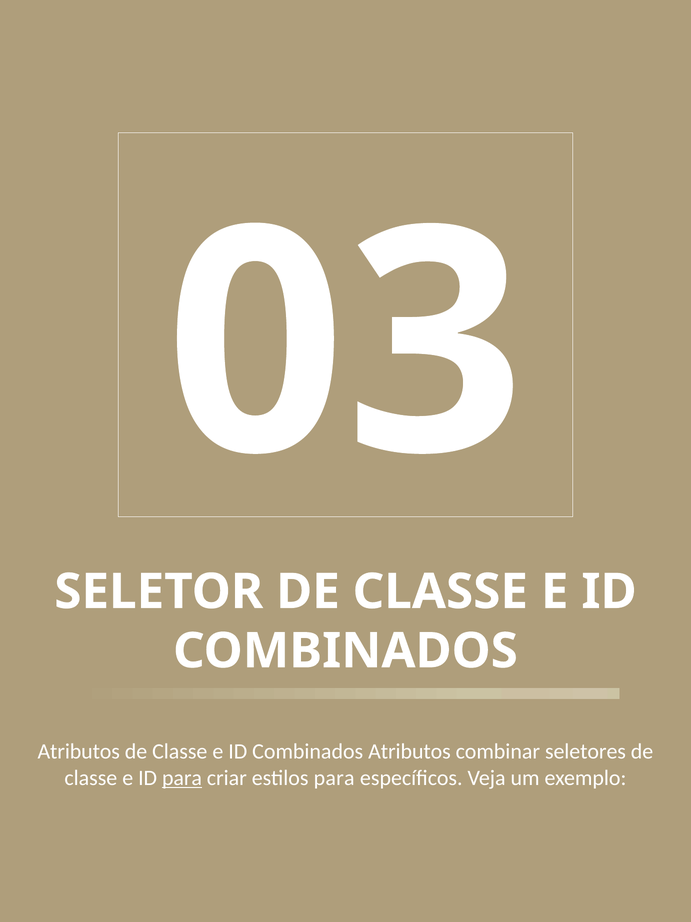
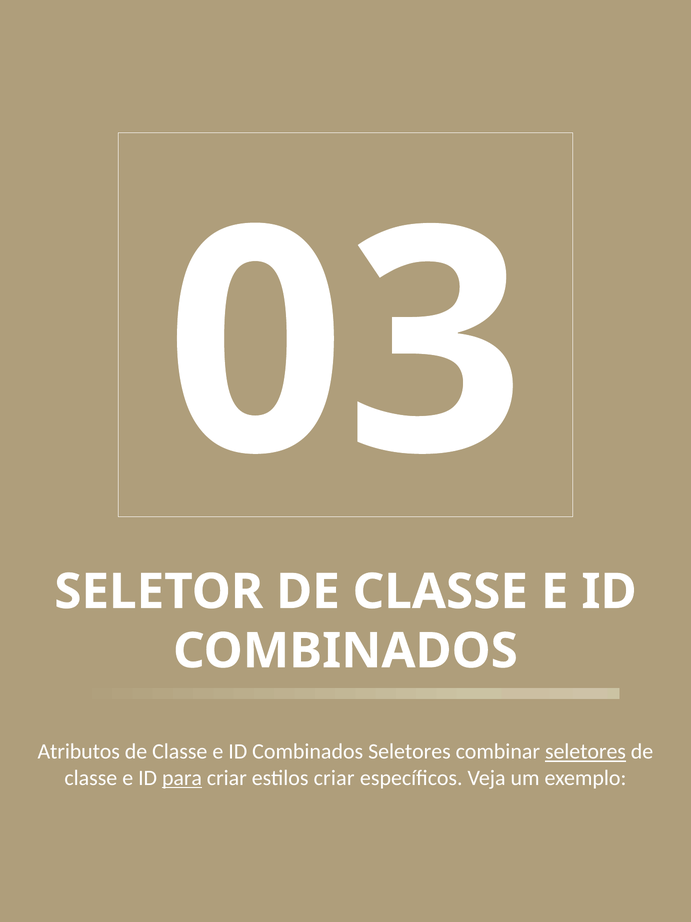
Combinados Atributos: Atributos -> Seletores
seletores at (585, 751) underline: none -> present
estilos para: para -> criar
